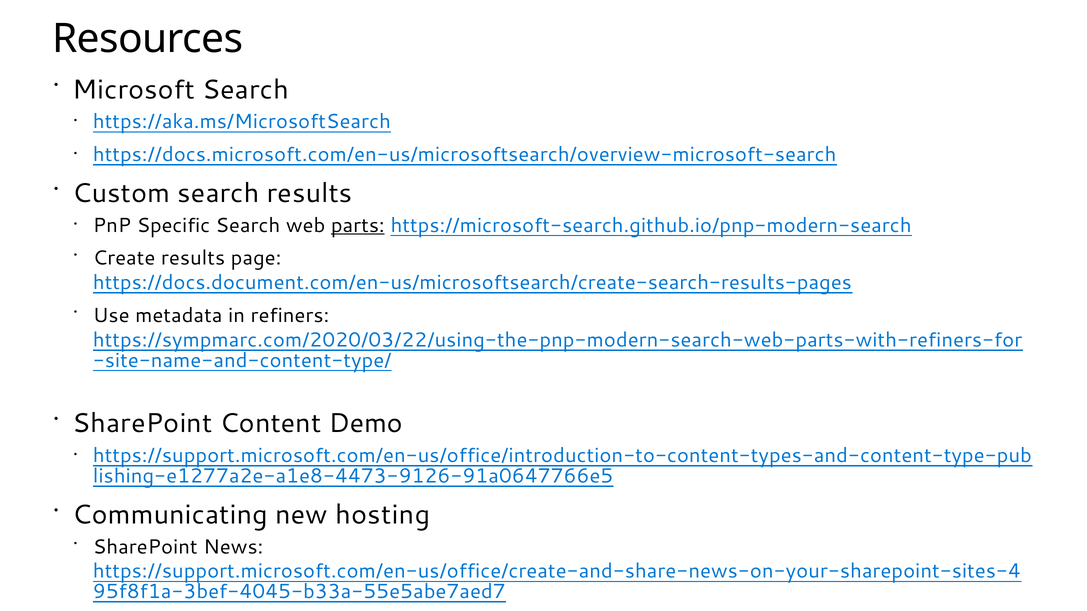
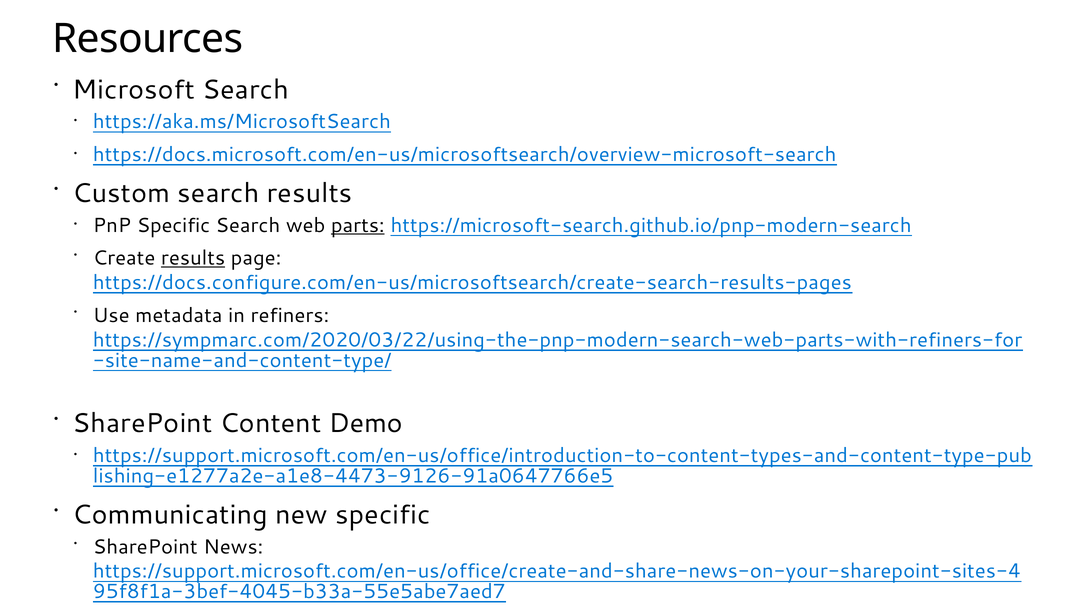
results at (193, 258) underline: none -> present
https://docs.document.com/en-us/microsoftsearch/create-search-results-pages: https://docs.document.com/en-us/microsoftsearch/create-search-results-pages -> https://docs.configure.com/en-us/microsoftsearch/create-search-results-pages
new hosting: hosting -> specific
